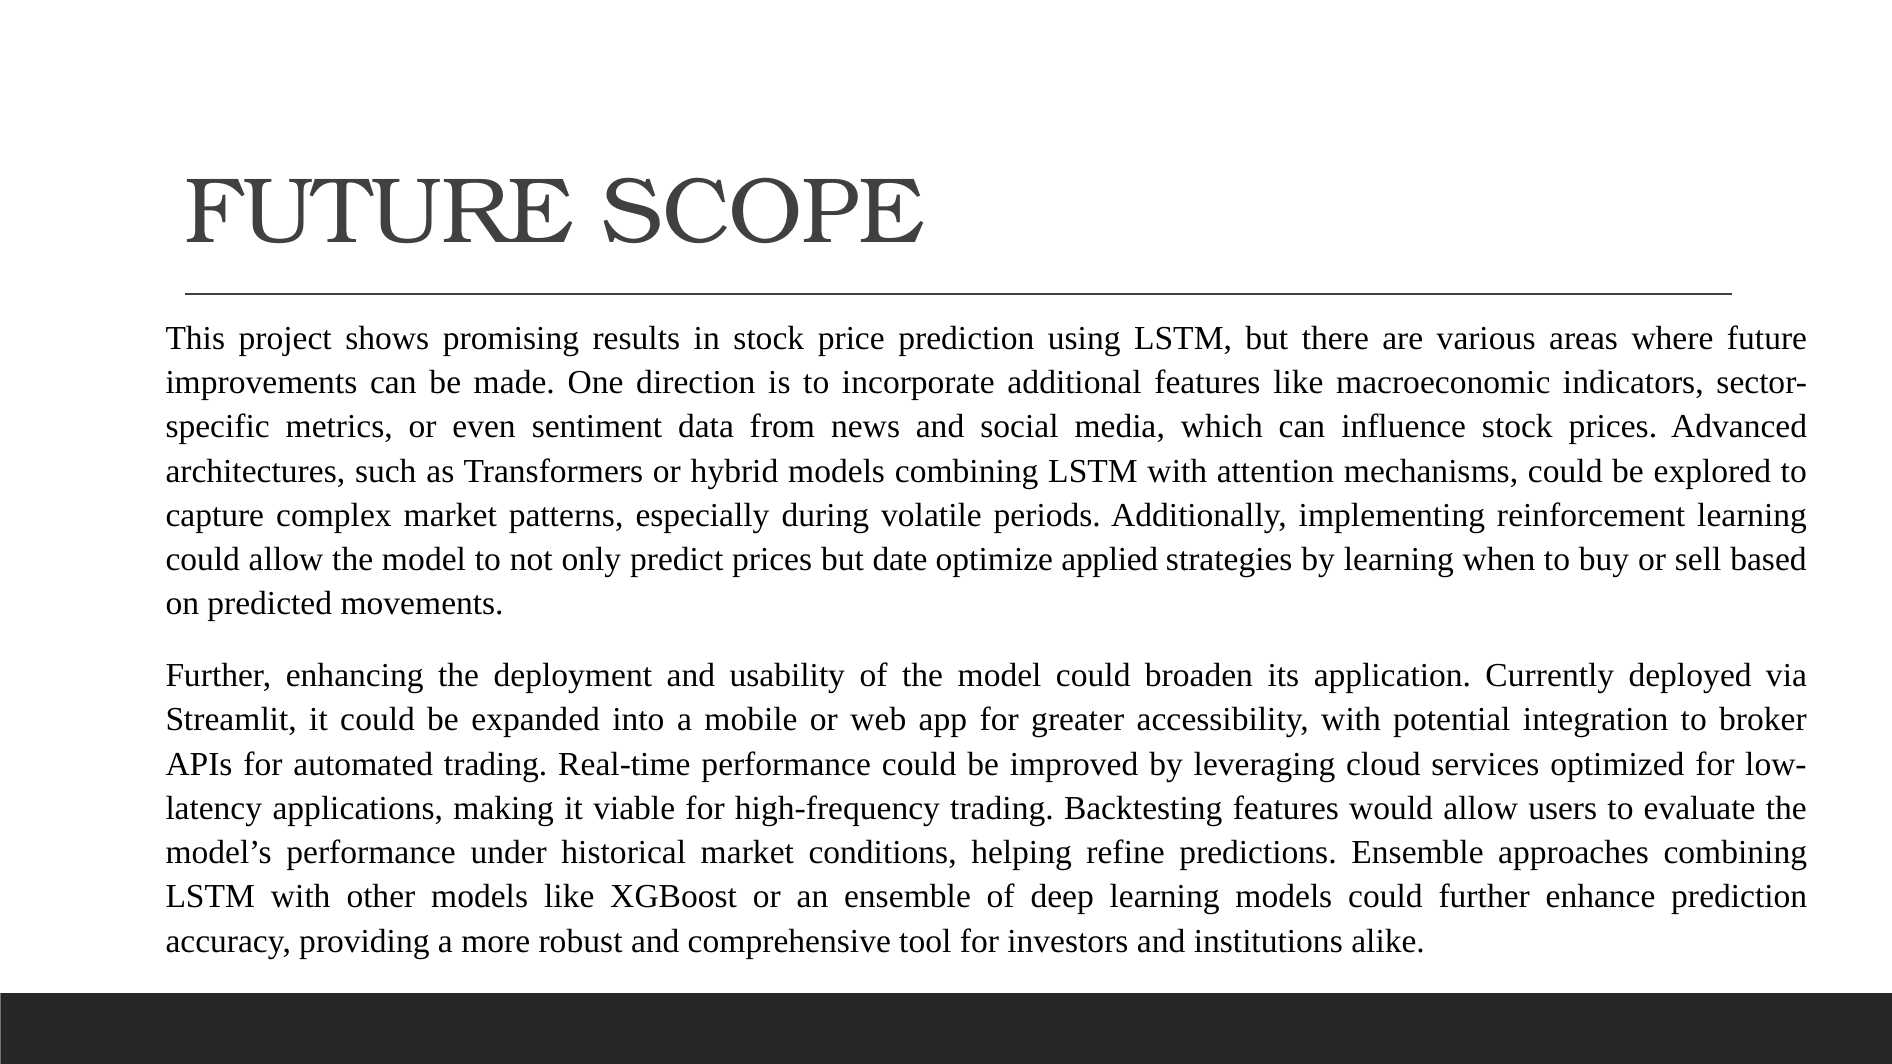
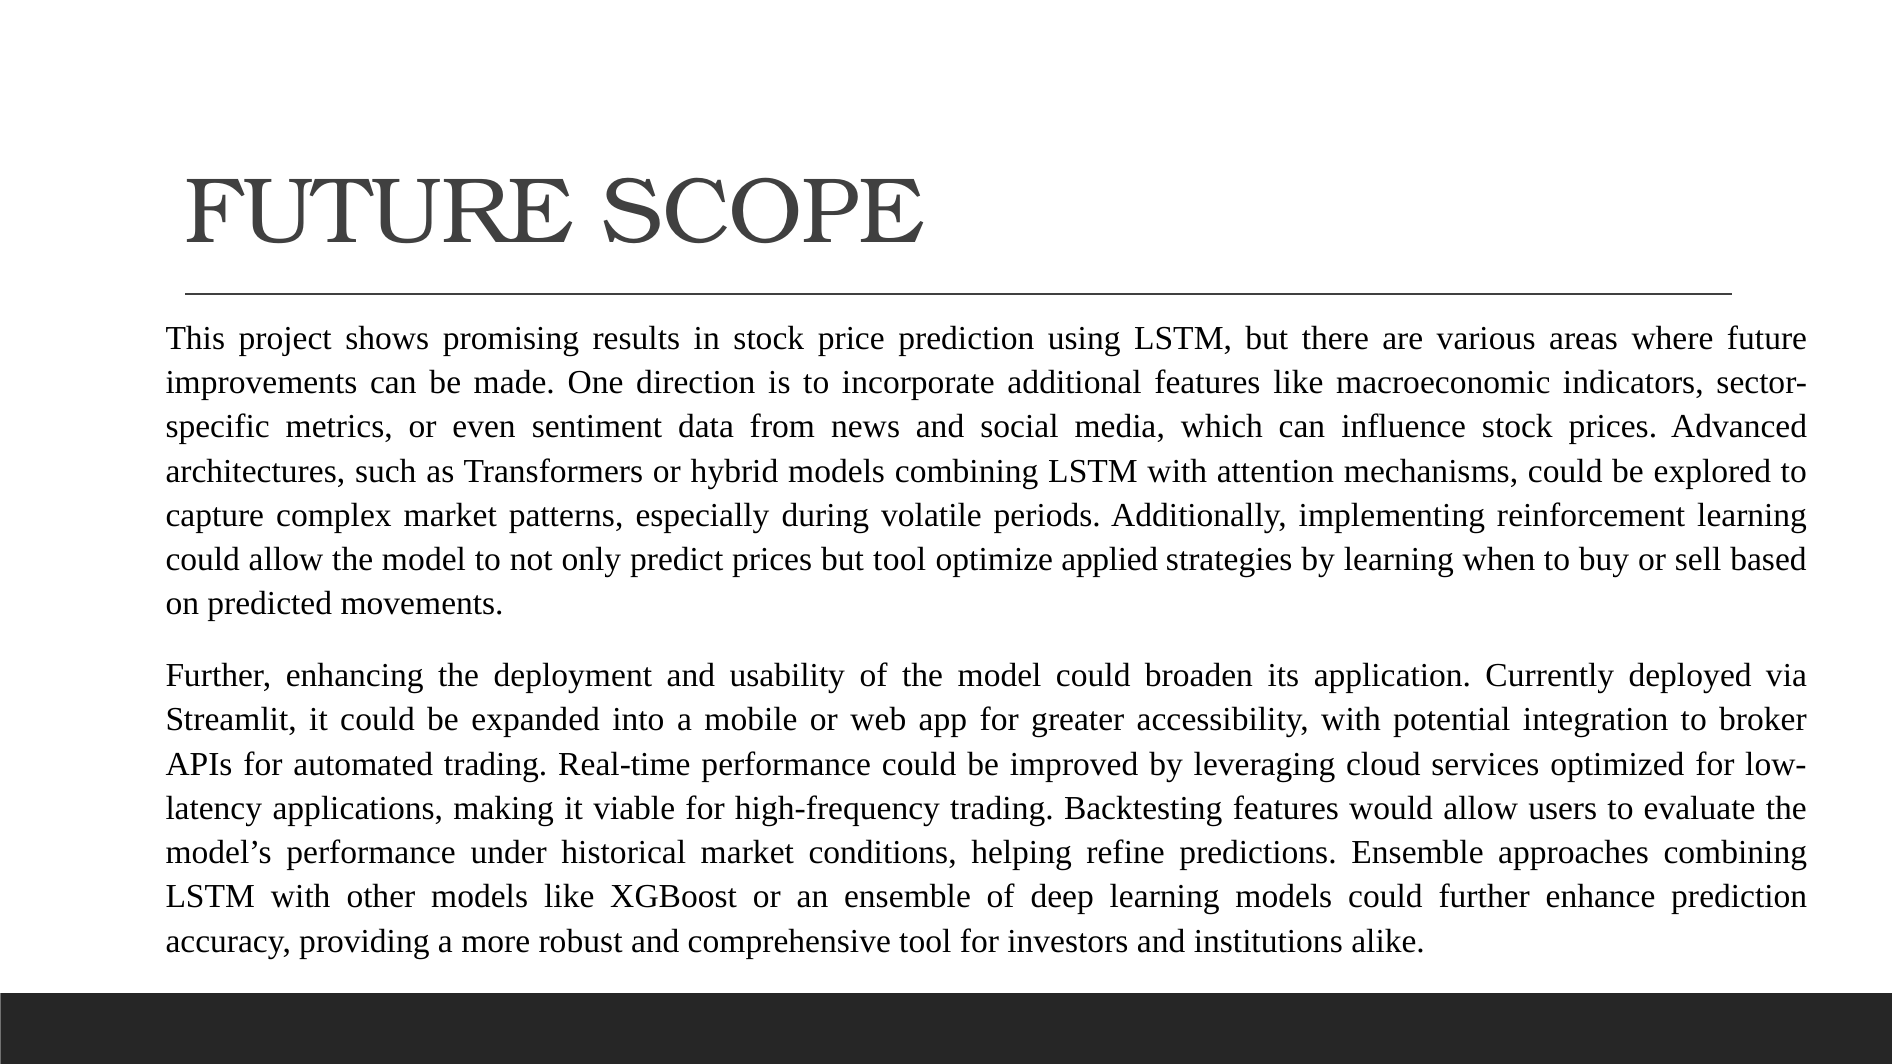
but date: date -> tool
